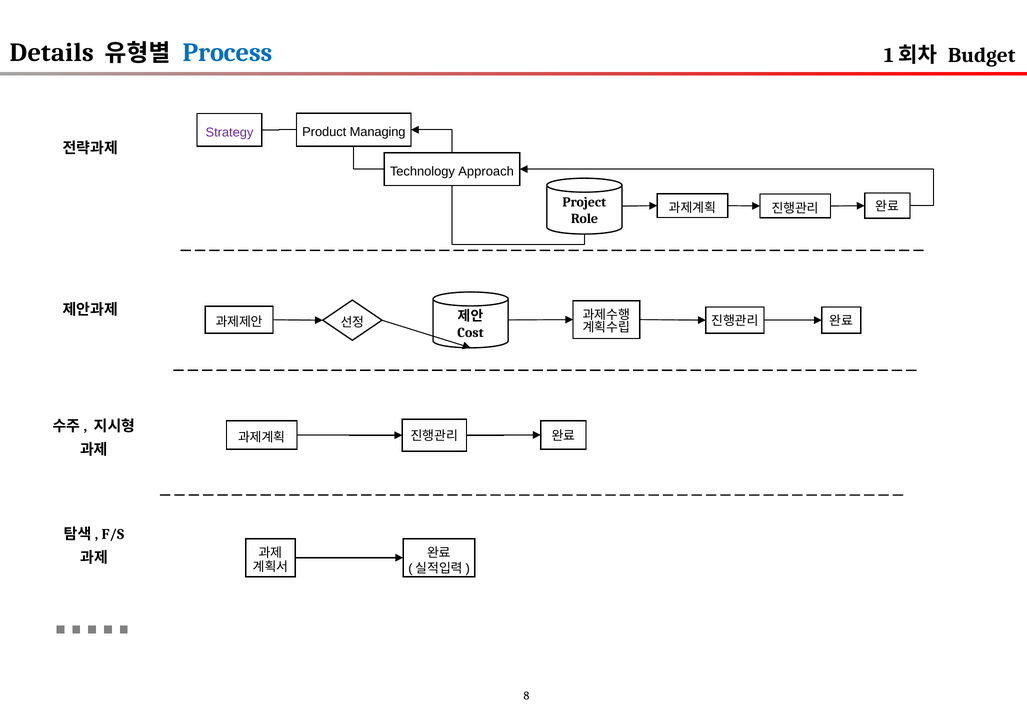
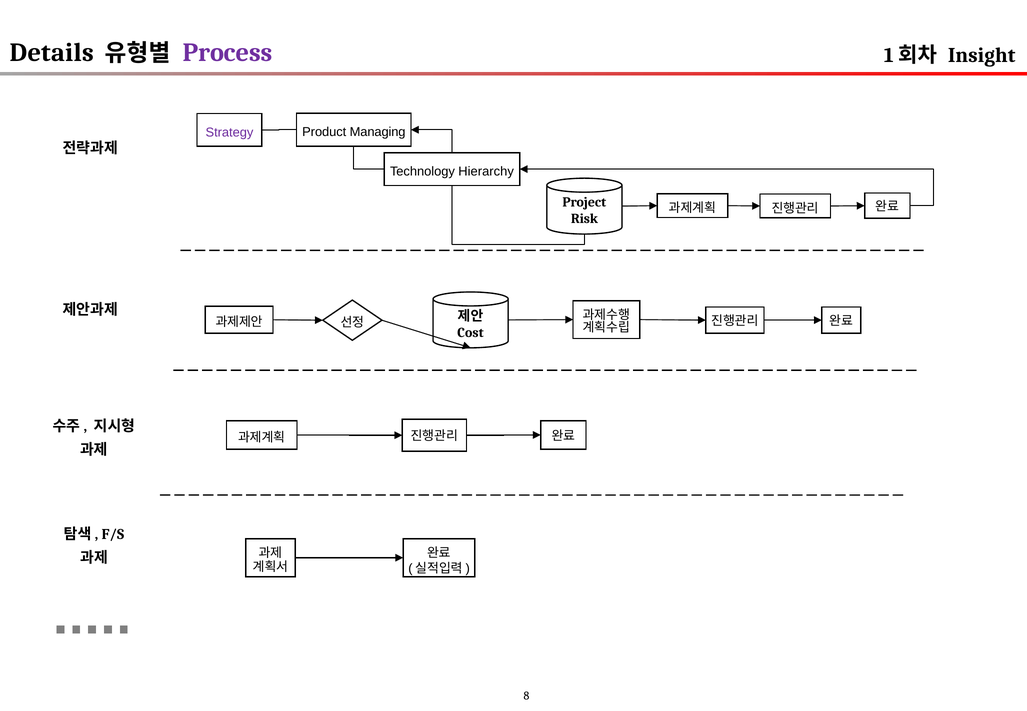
Process colour: blue -> purple
Budget: Budget -> Insight
Approach: Approach -> Hierarchy
Role: Role -> Risk
